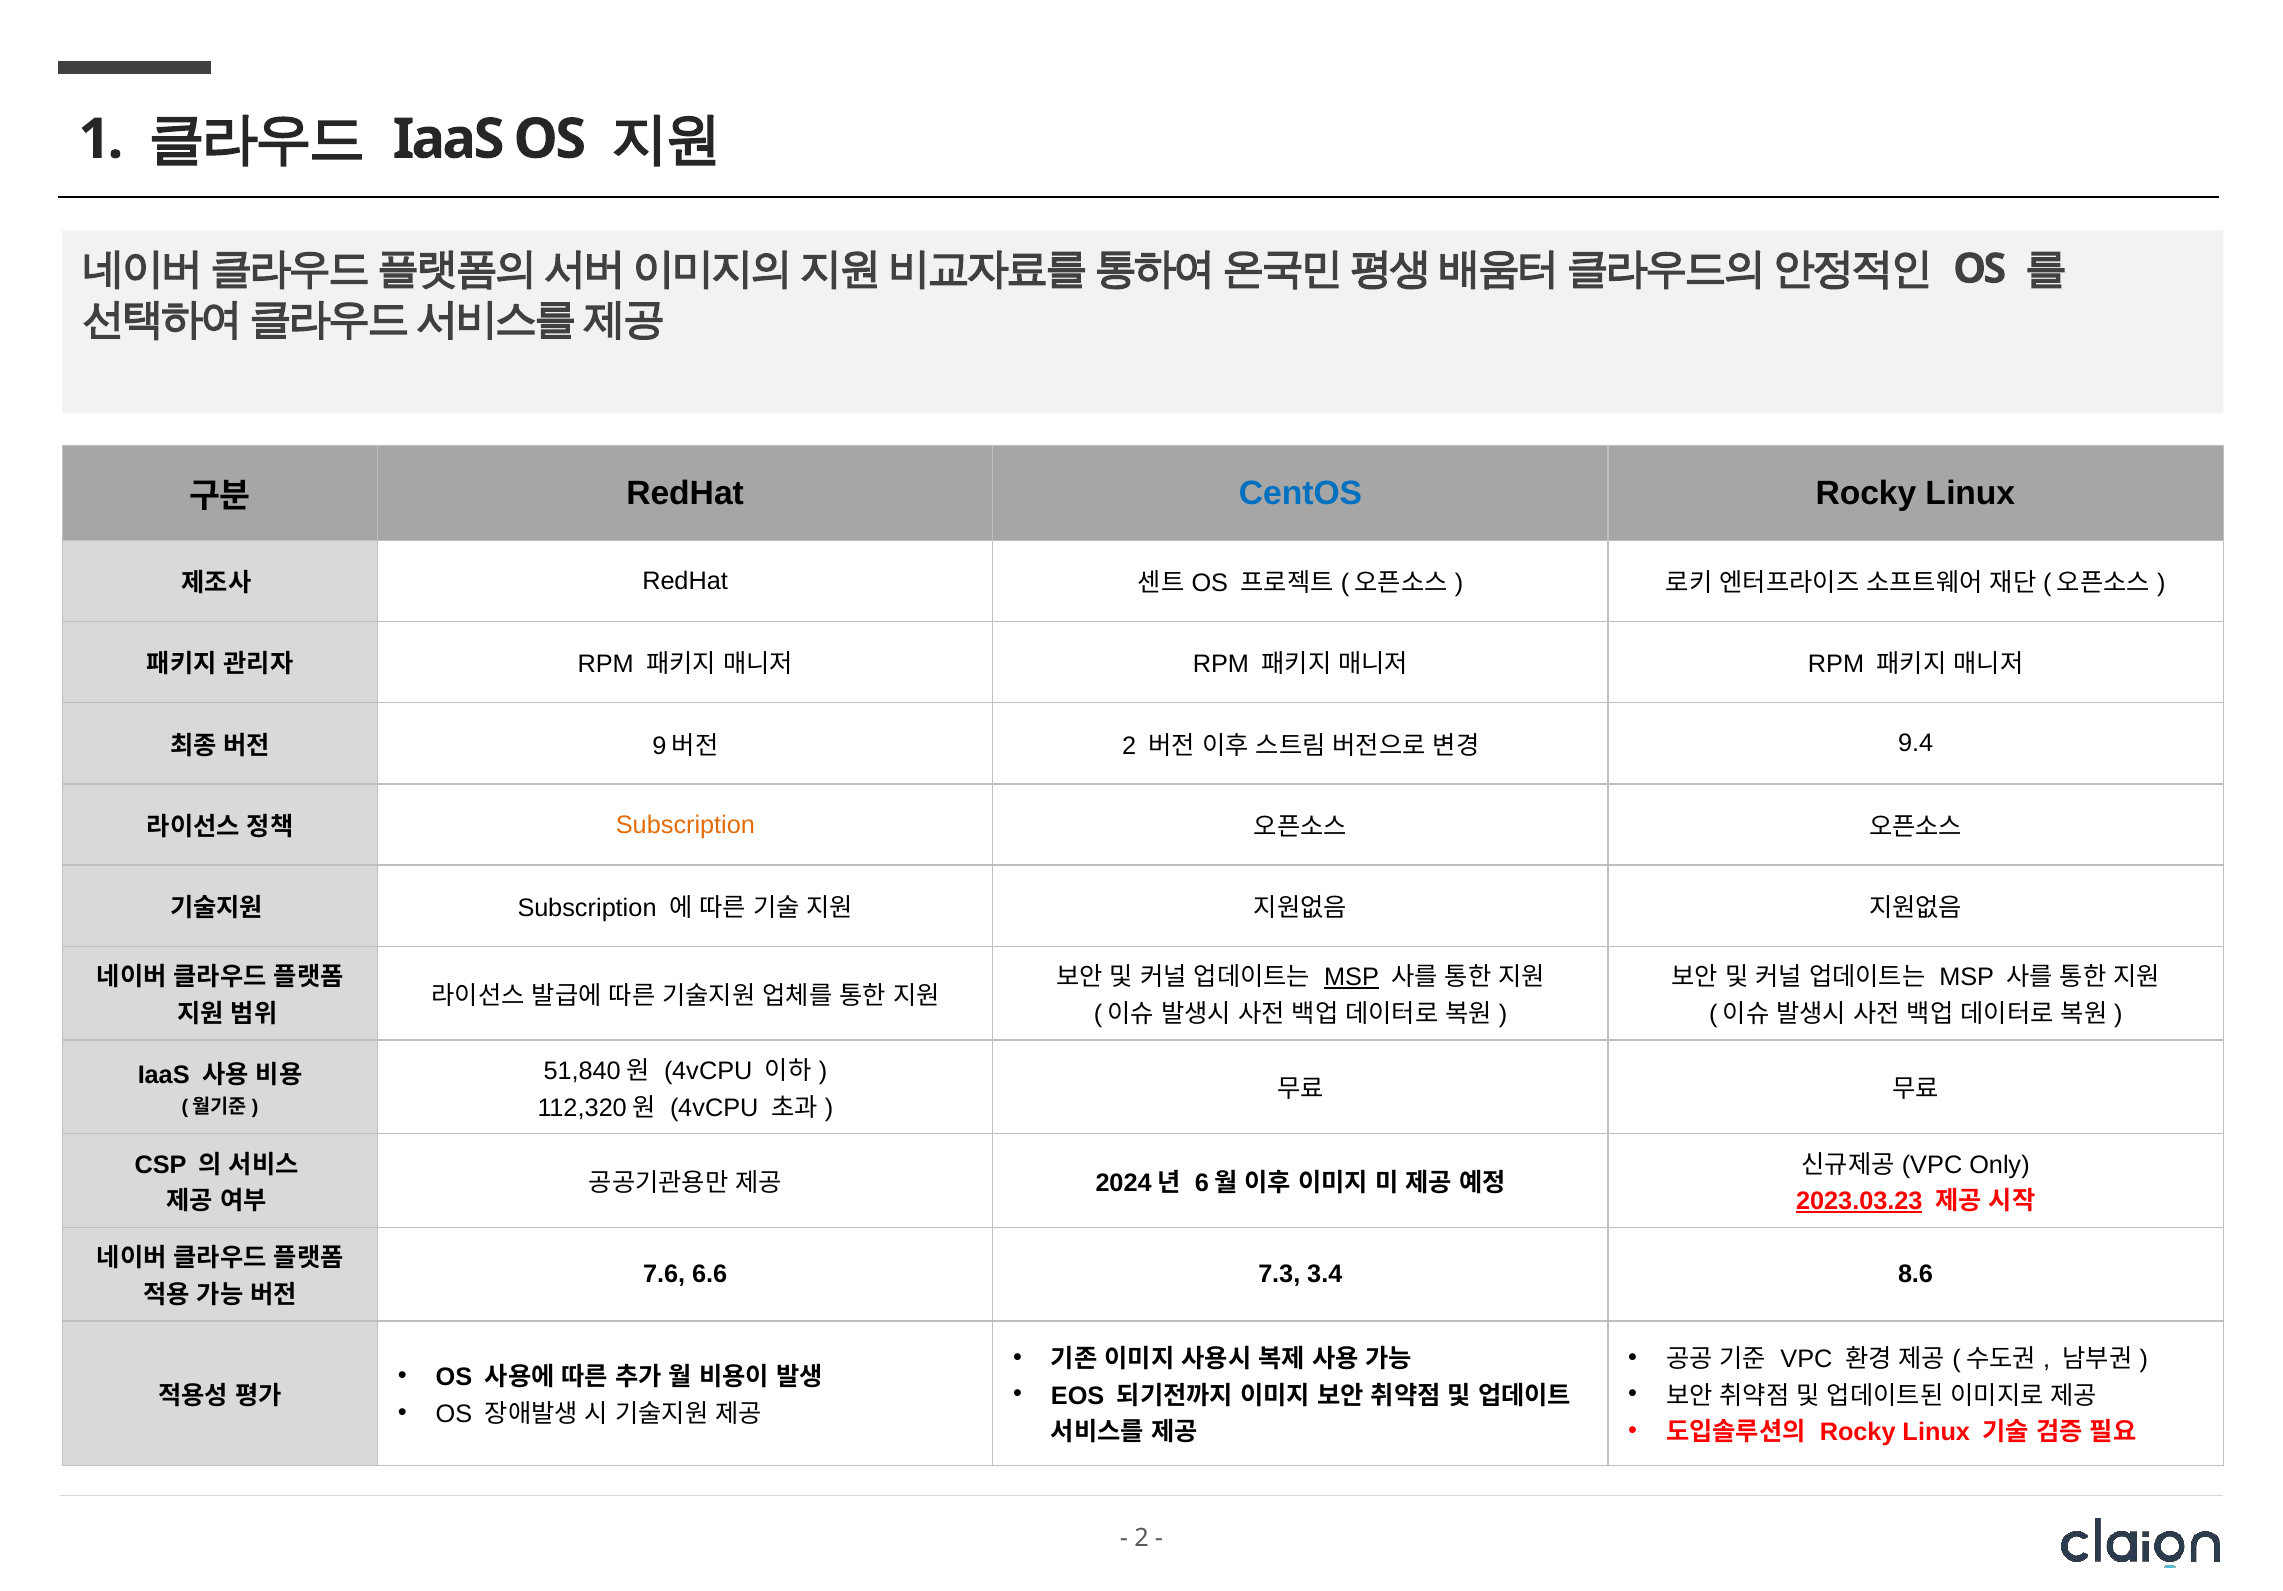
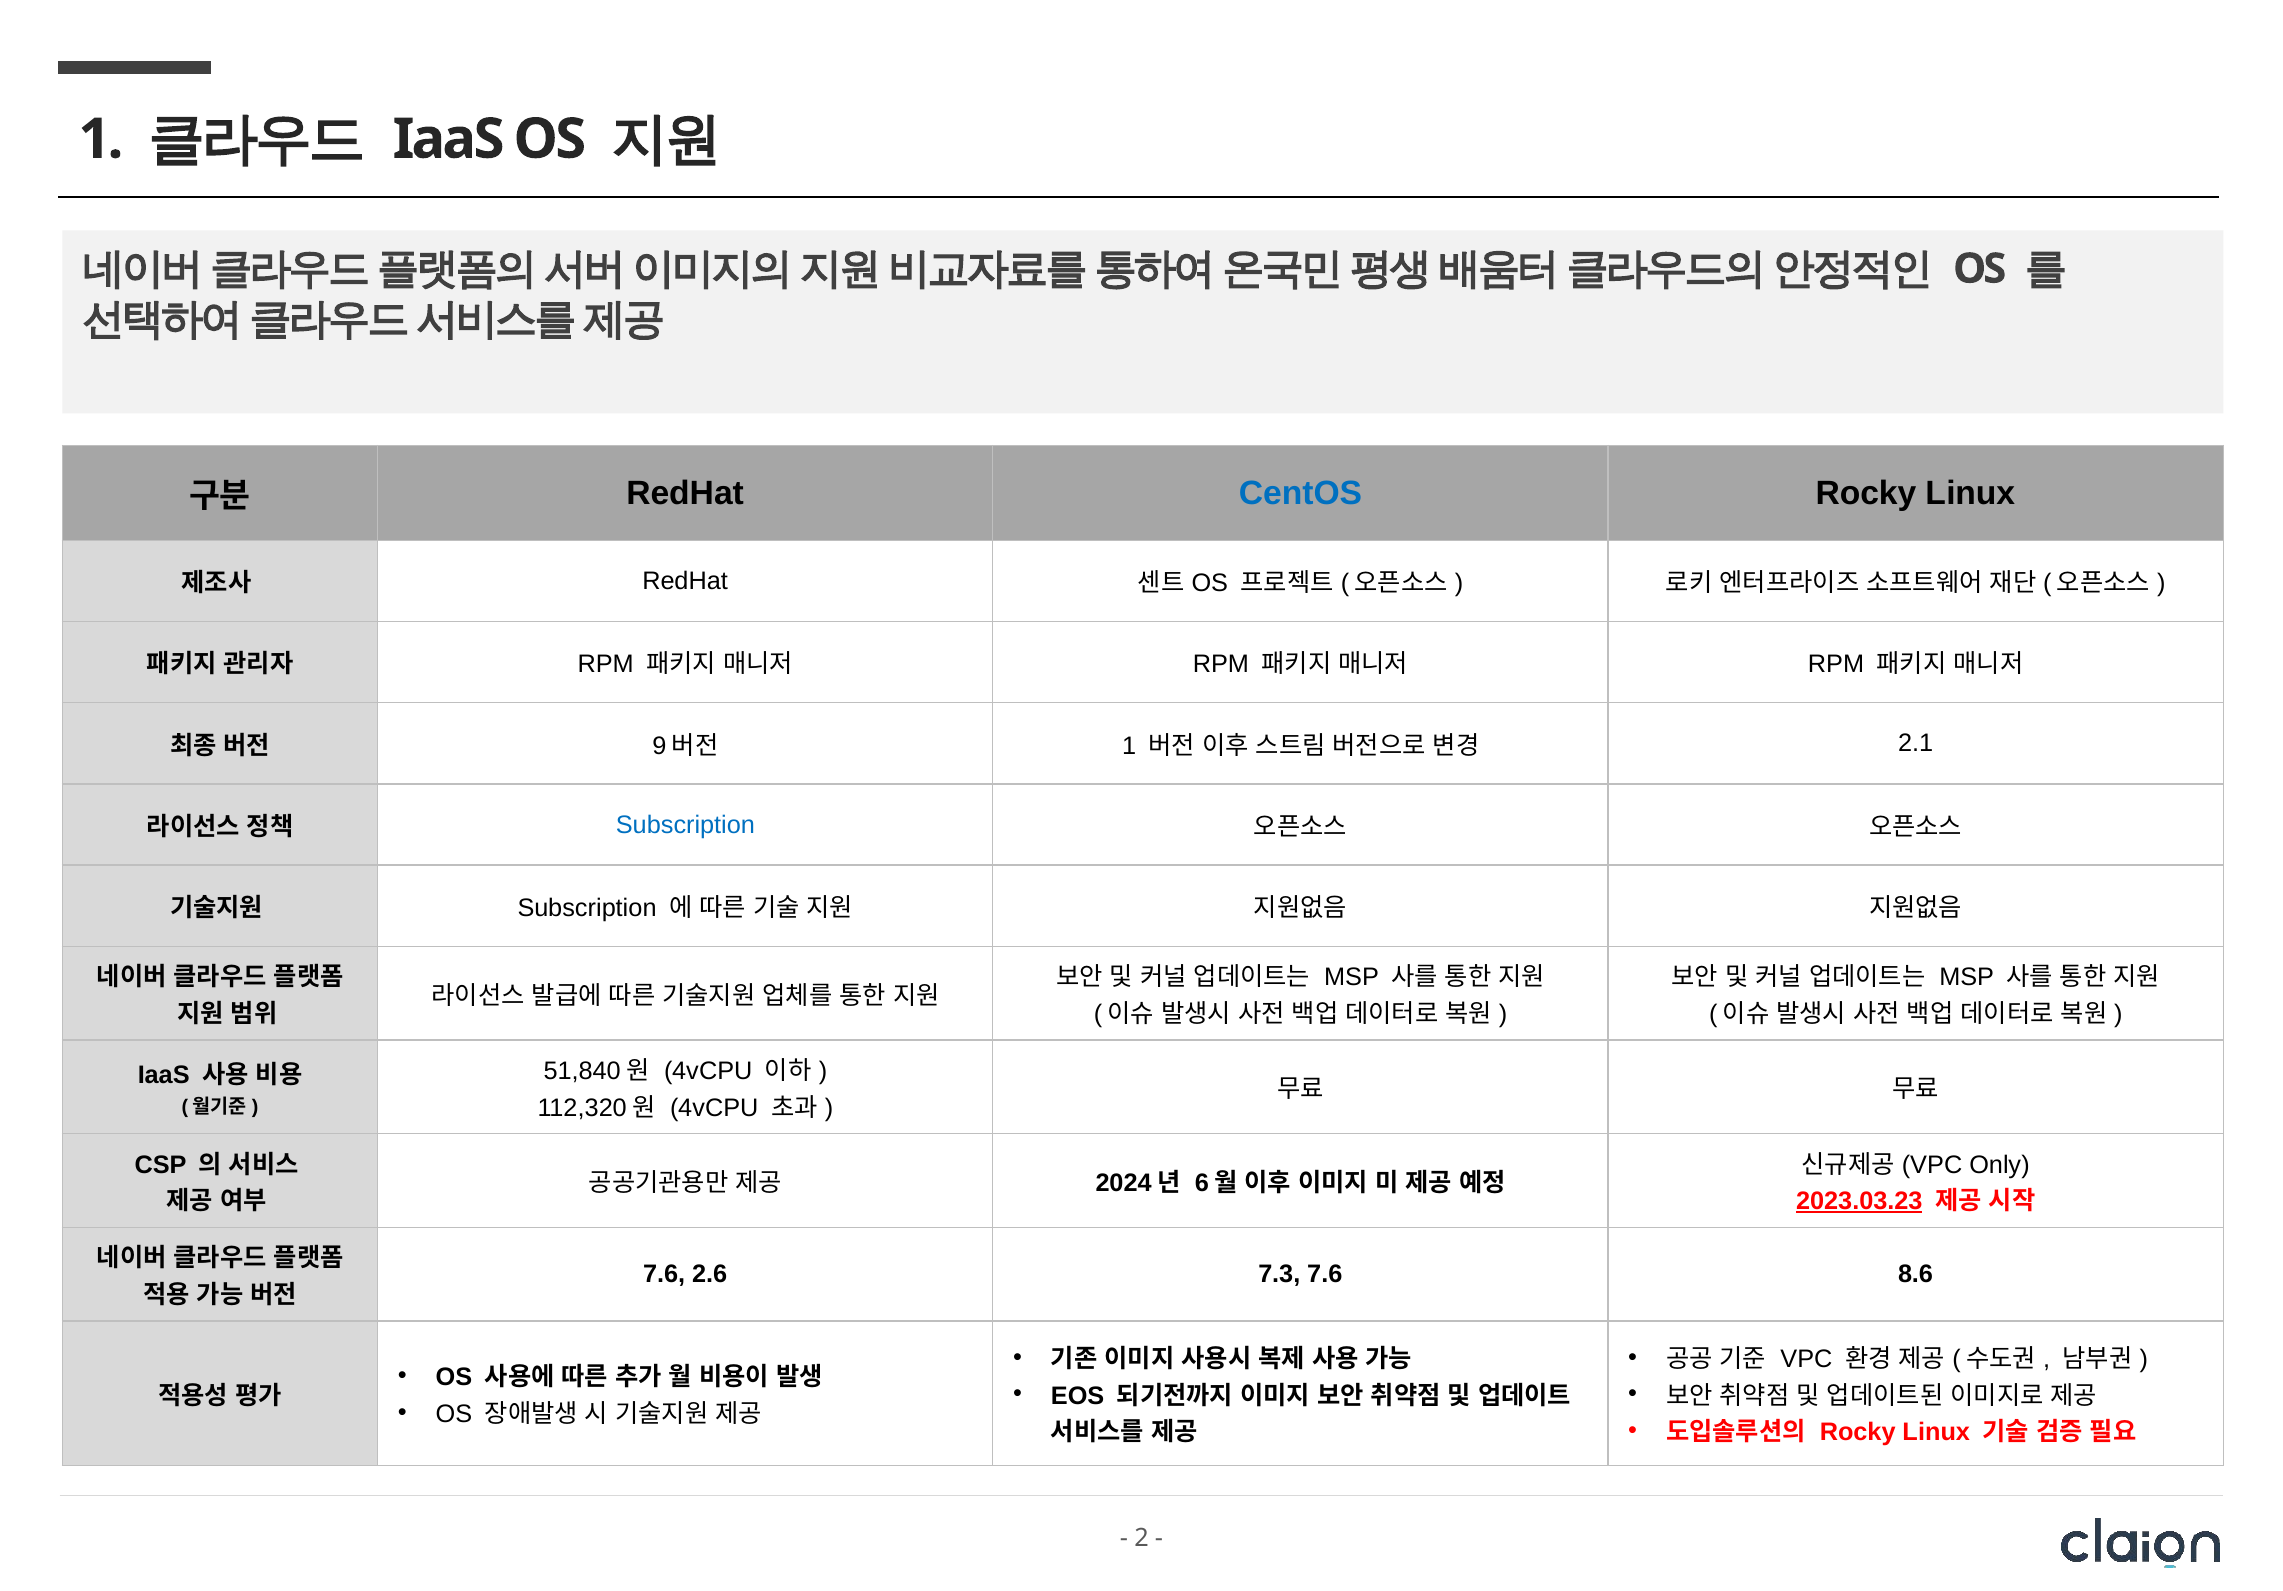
2 at (1129, 746): 2 -> 1
9.4: 9.4 -> 2.1
Subscription at (685, 825) colour: orange -> blue
MSP at (1352, 977) underline: present -> none
6.6: 6.6 -> 2.6
7.3 3.4: 3.4 -> 7.6
